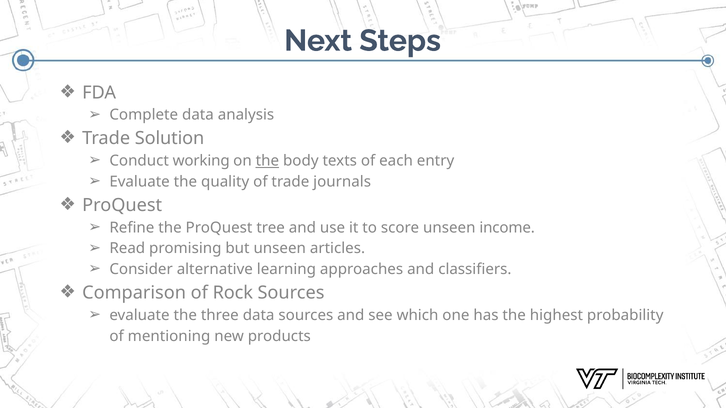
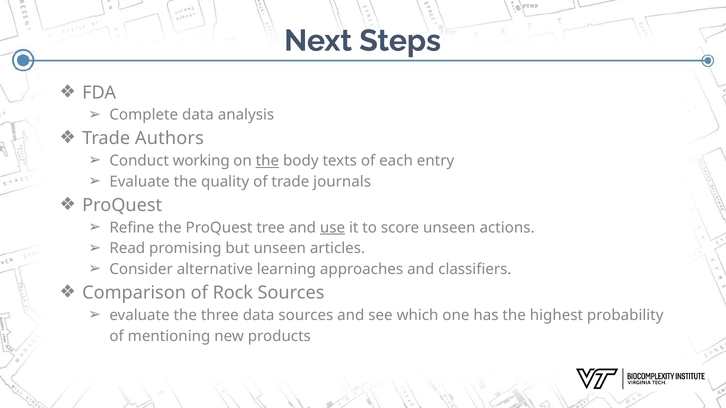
Solution: Solution -> Authors
use underline: none -> present
income: income -> actions
